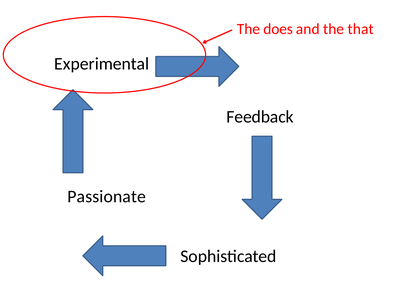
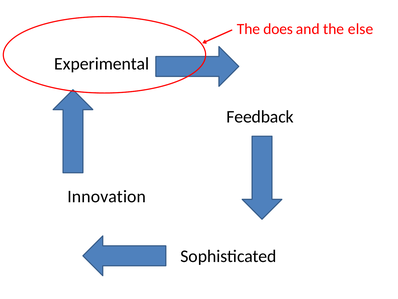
that: that -> else
Passionate: Passionate -> Innovation
